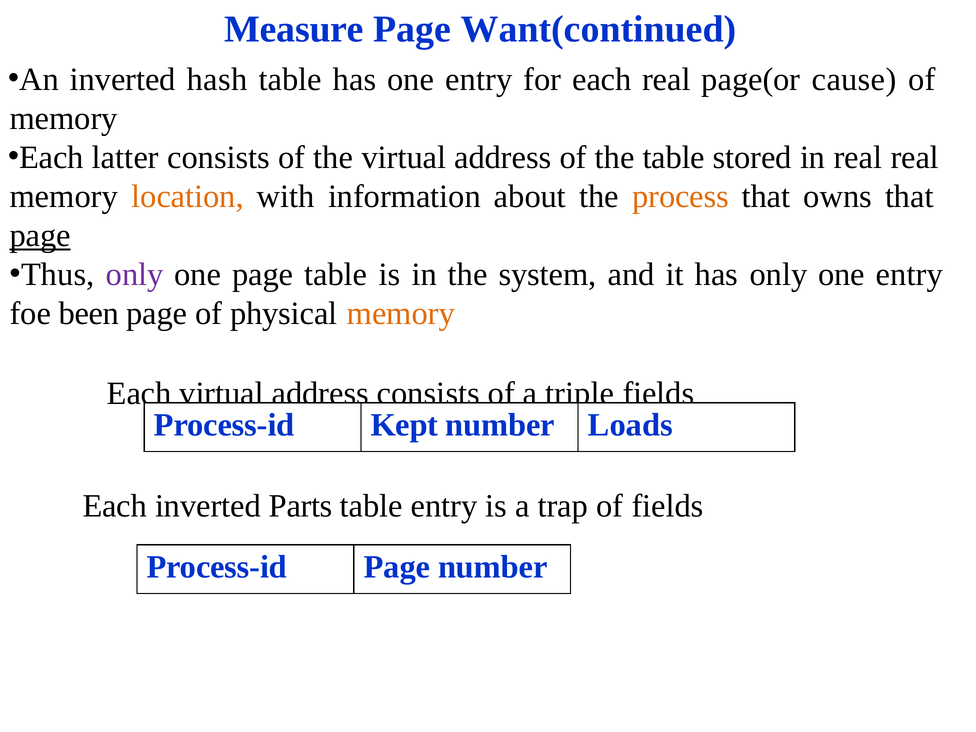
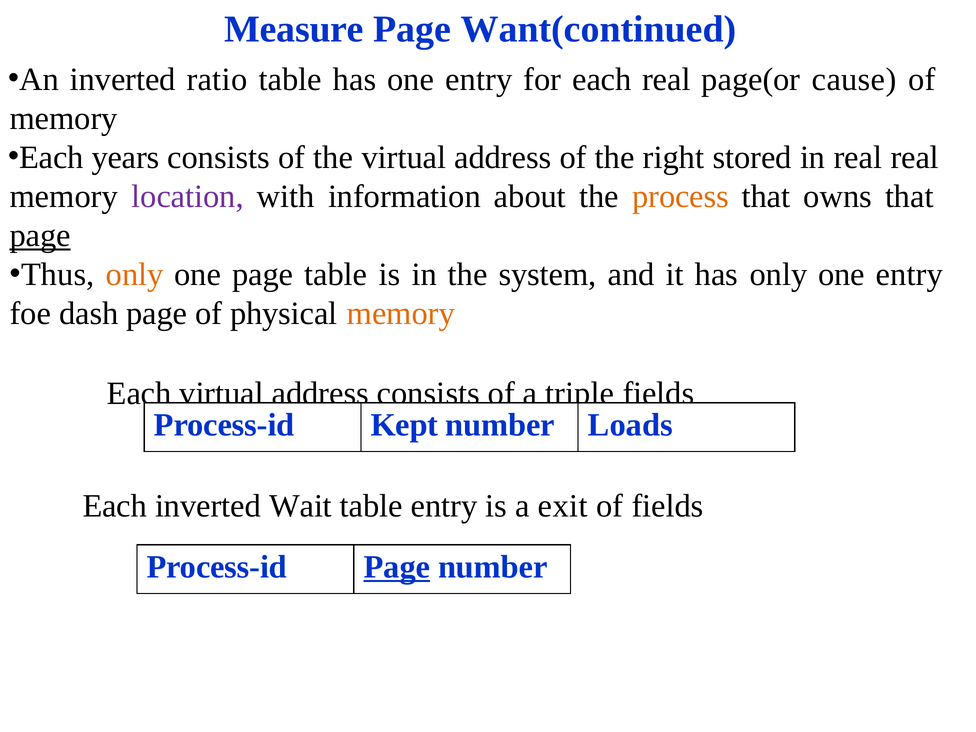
hash: hash -> ratio
latter: latter -> years
the table: table -> right
location colour: orange -> purple
only at (135, 275) colour: purple -> orange
been: been -> dash
Parts: Parts -> Wait
trap: trap -> exit
Page at (397, 567) underline: none -> present
